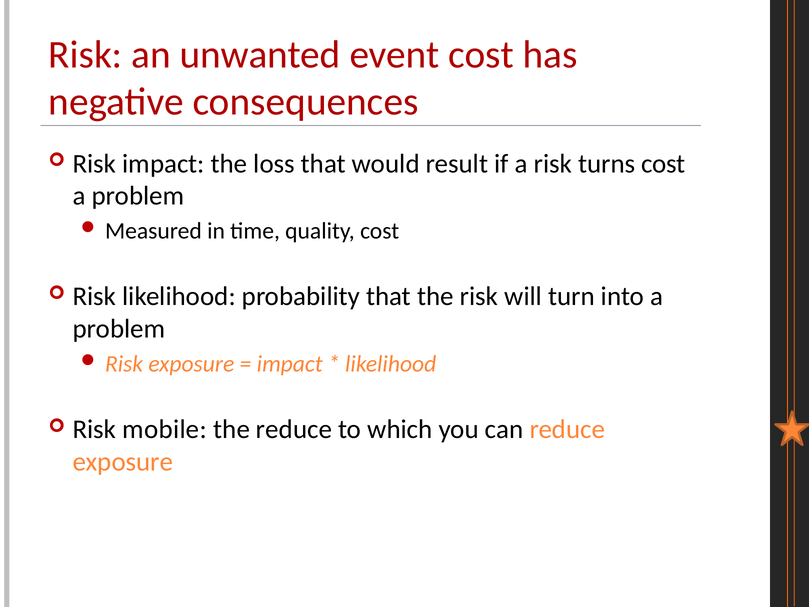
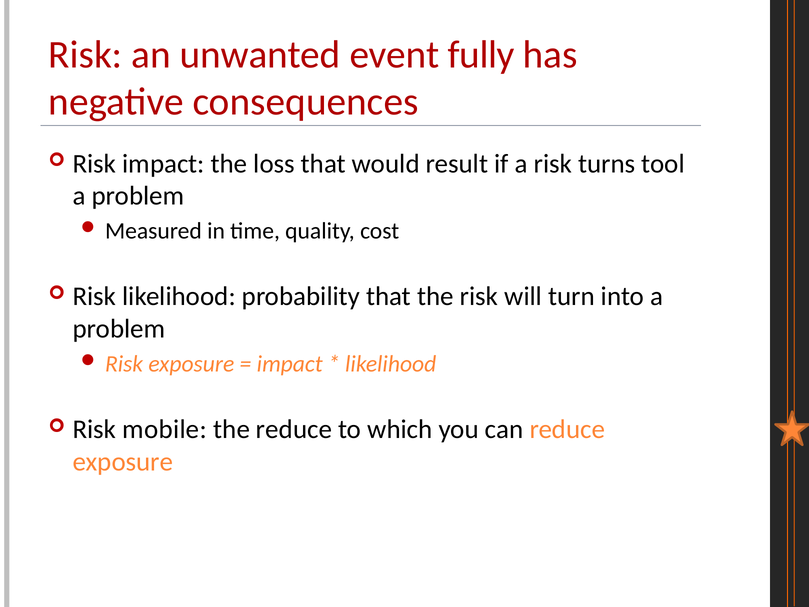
event cost: cost -> fully
turns cost: cost -> tool
